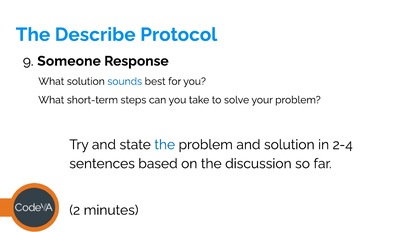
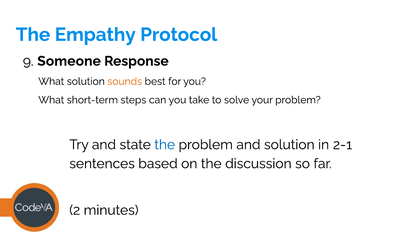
Describe: Describe -> Empathy
sounds colour: blue -> orange
2-4: 2-4 -> 2-1
